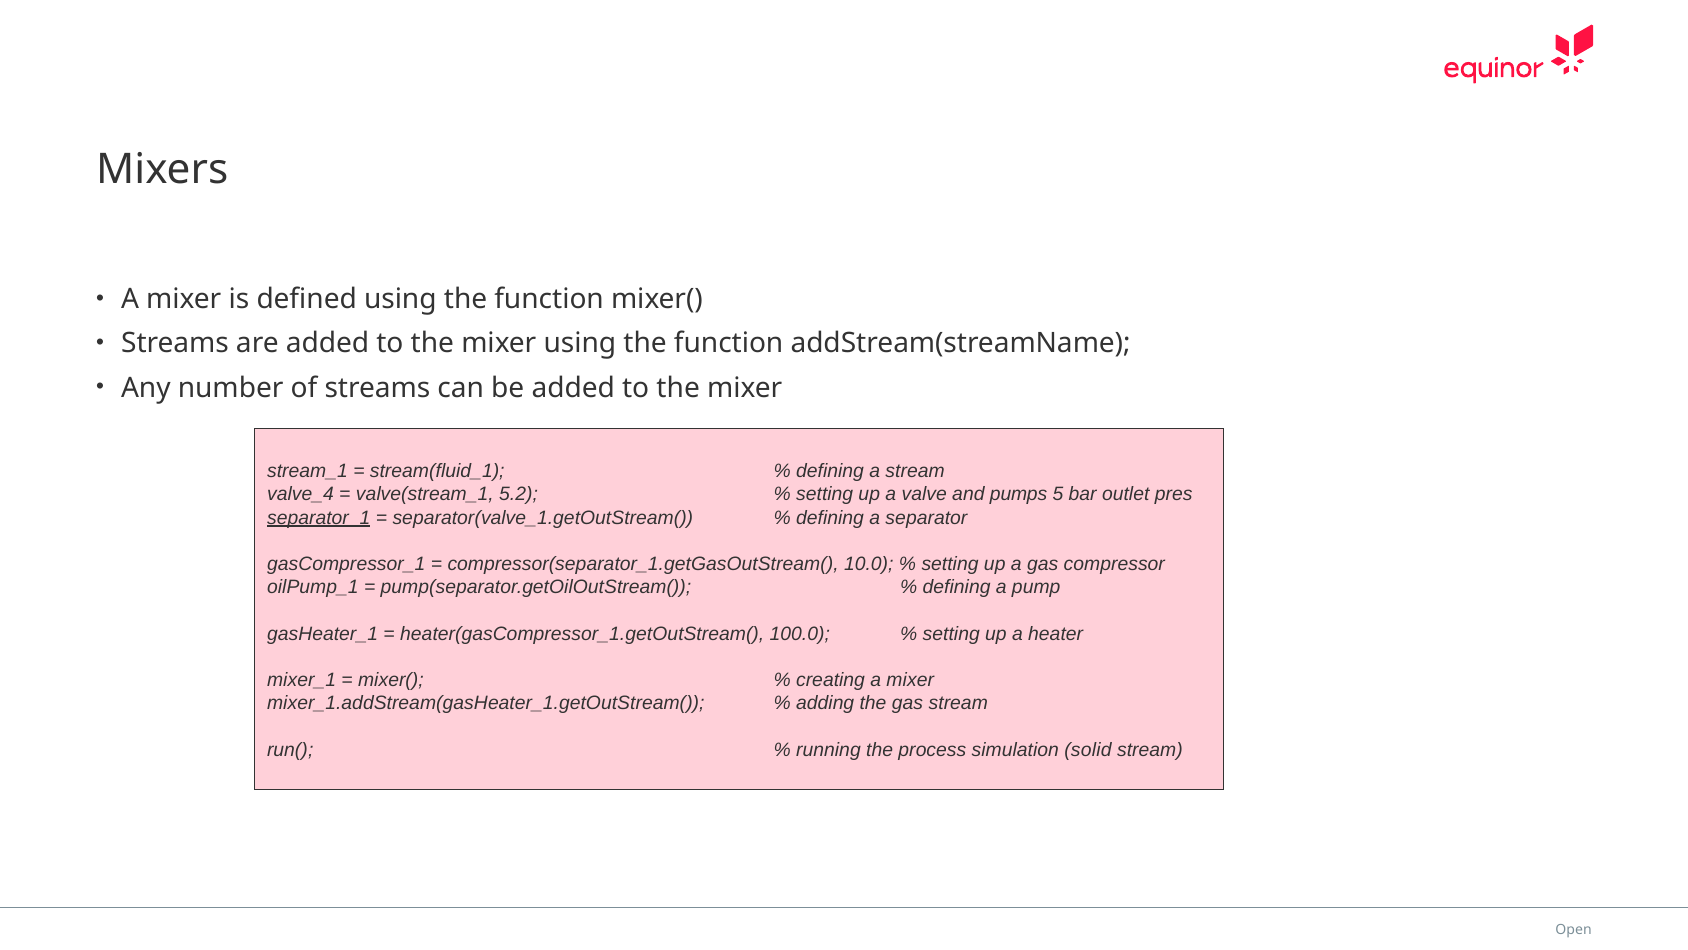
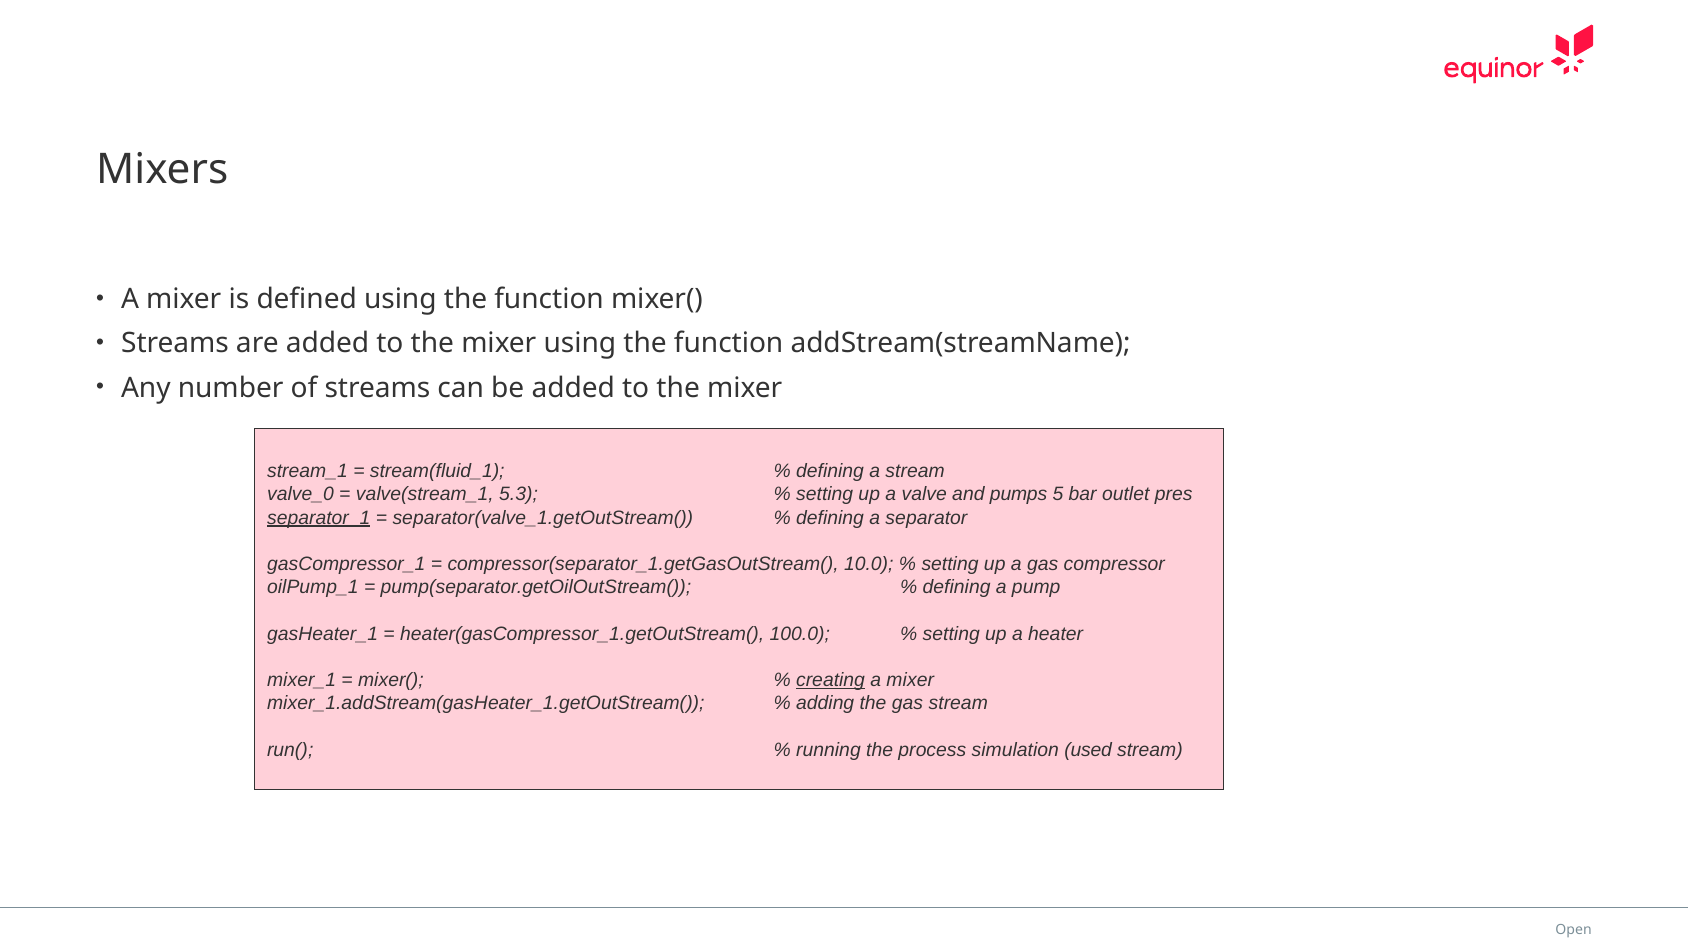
valve_4: valve_4 -> valve_0
5.2: 5.2 -> 5.3
creating underline: none -> present
solid: solid -> used
